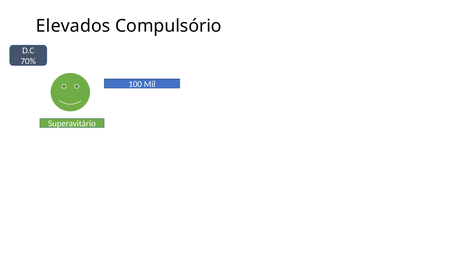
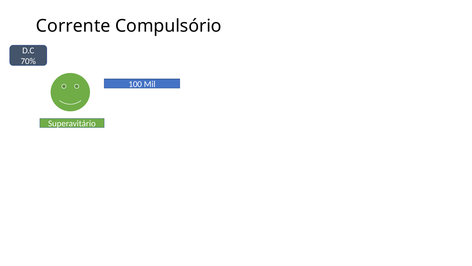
Elevados: Elevados -> Corrente
